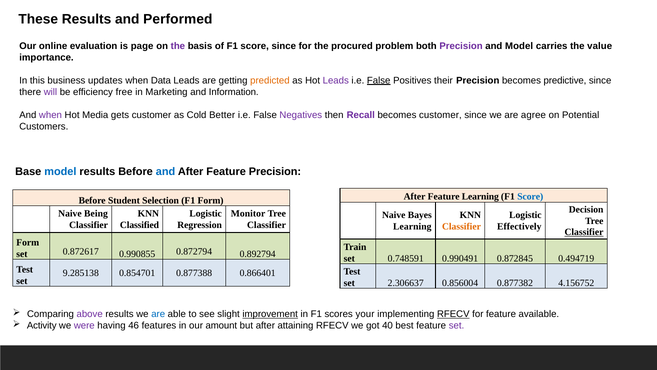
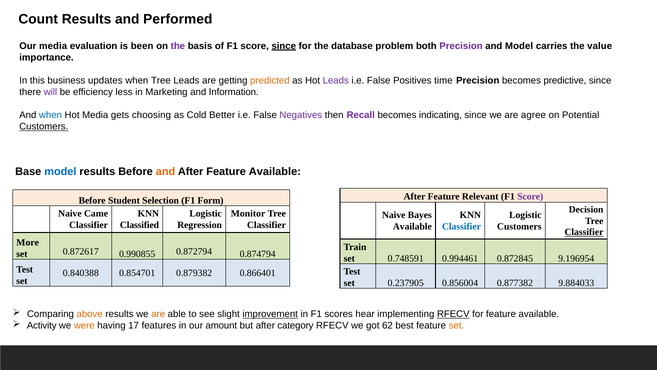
These: These -> Count
Our online: online -> media
page: page -> been
since at (284, 46) underline: none -> present
procured: procured -> database
when Data: Data -> Tree
False at (379, 80) underline: present -> none
their: their -> time
free: free -> less
when at (50, 115) colour: purple -> blue
gets customer: customer -> choosing
becomes customer: customer -> indicating
Customers at (44, 126) underline: none -> present
and at (166, 171) colour: blue -> orange
After Feature Precision: Precision -> Available
Feature Learning: Learning -> Relevant
Score at (530, 197) colour: blue -> purple
Being: Being -> Came
Learning at (412, 226): Learning -> Available
Classifier at (461, 226) colour: orange -> blue
Effectively at (519, 226): Effectively -> Customers
Form at (28, 242): Form -> More
0.892794: 0.892794 -> 0.874794
0.990491: 0.990491 -> 0.994461
0.494719: 0.494719 -> 9.196954
9.285138: 9.285138 -> 0.840388
0.877388: 0.877388 -> 0.879382
2.306637: 2.306637 -> 0.237905
4.156752: 4.156752 -> 9.884033
above colour: purple -> orange
are at (158, 314) colour: blue -> orange
your: your -> hear
were colour: purple -> orange
46: 46 -> 17
attaining: attaining -> category
40: 40 -> 62
set at (457, 325) colour: purple -> orange
